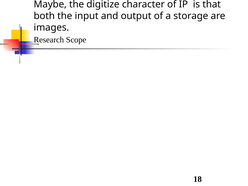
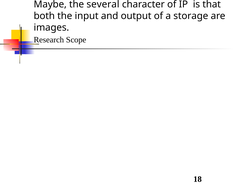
digitize: digitize -> several
